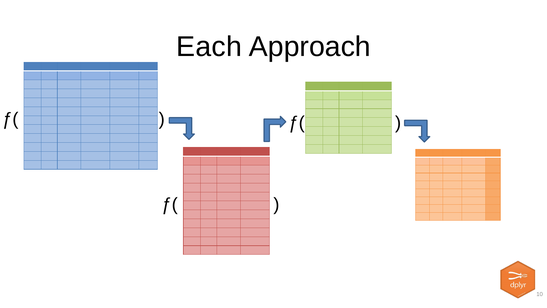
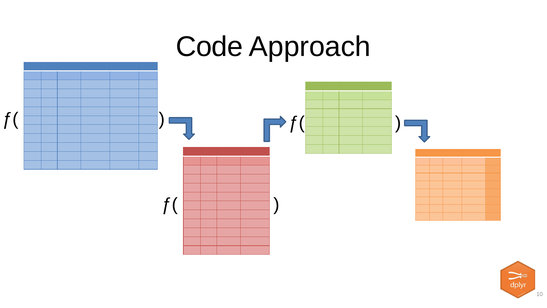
Each: Each -> Code
